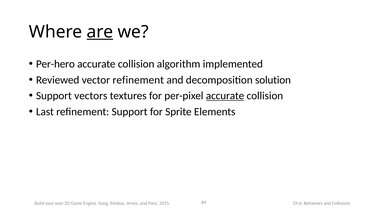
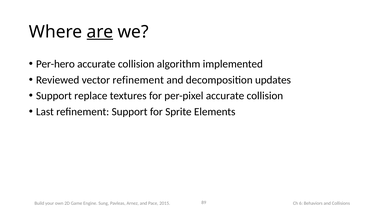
solution: solution -> updates
vectors: vectors -> replace
accurate at (225, 96) underline: present -> none
